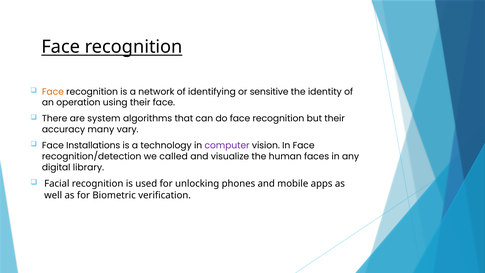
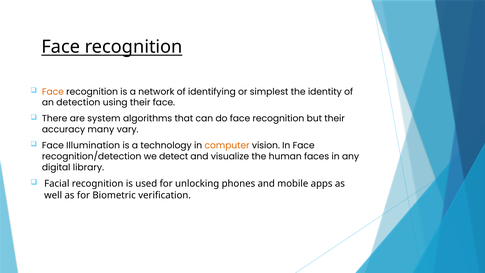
sensitive: sensitive -> simplest
operation: operation -> detection
Installations: Installations -> Illumination
computer colour: purple -> orange
called: called -> detect
